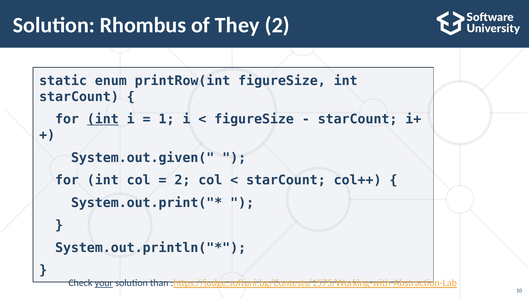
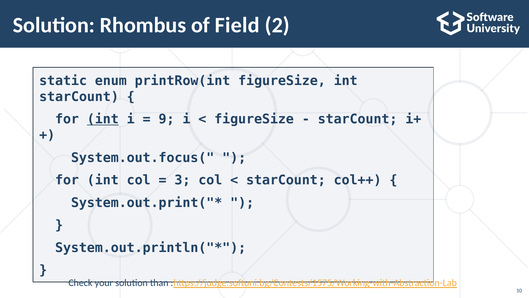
They: They -> Field
1: 1 -> 9
System.out.given(: System.out.given( -> System.out.focus(
2 at (182, 180): 2 -> 3
your underline: present -> none
